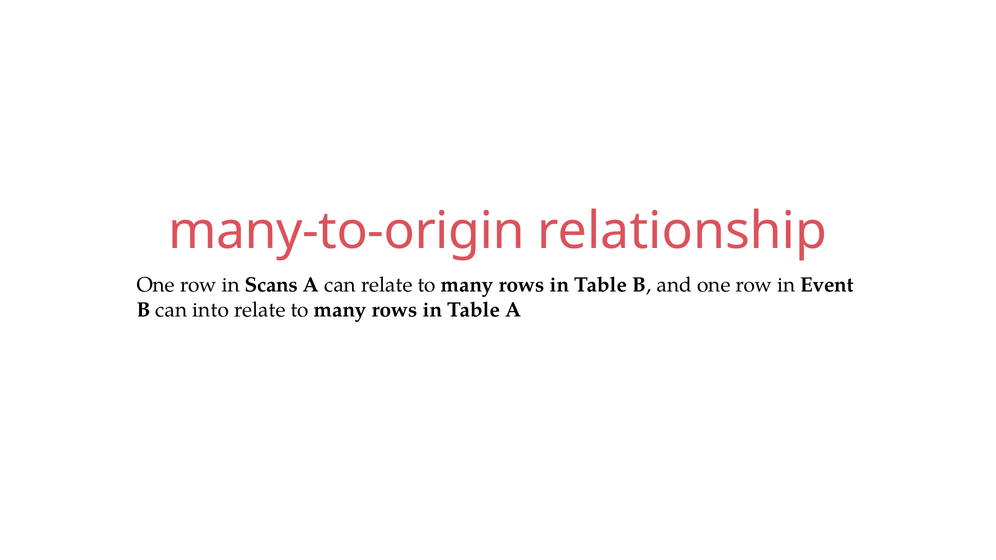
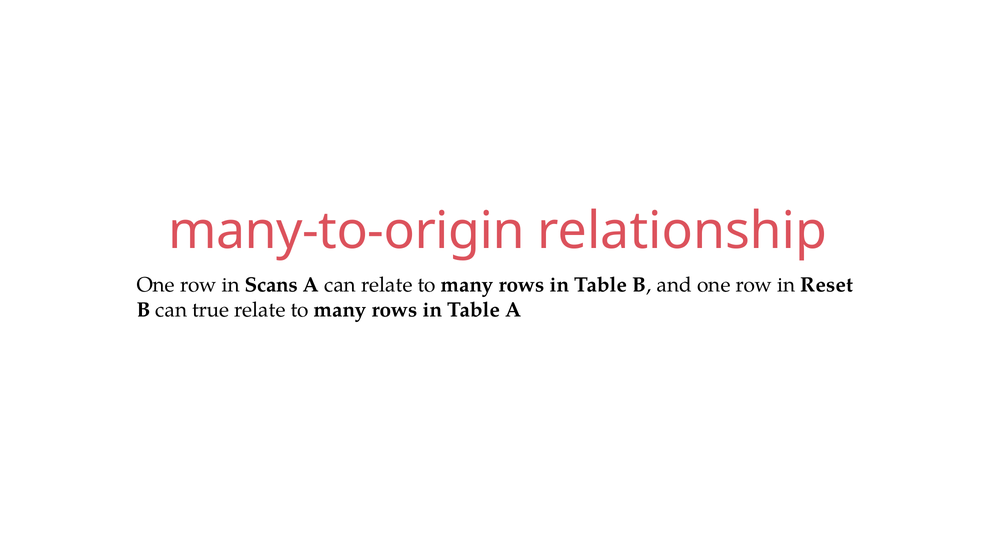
Event: Event -> Reset
into: into -> true
